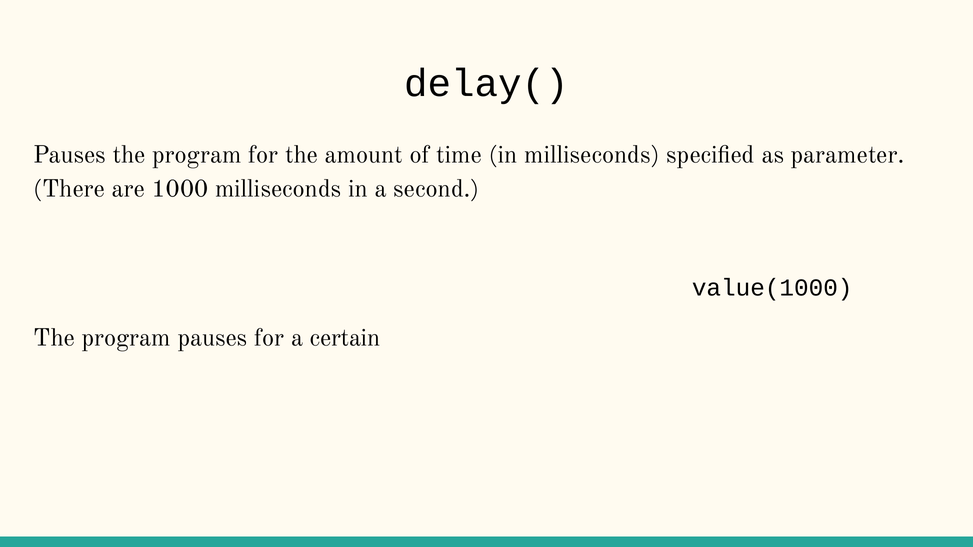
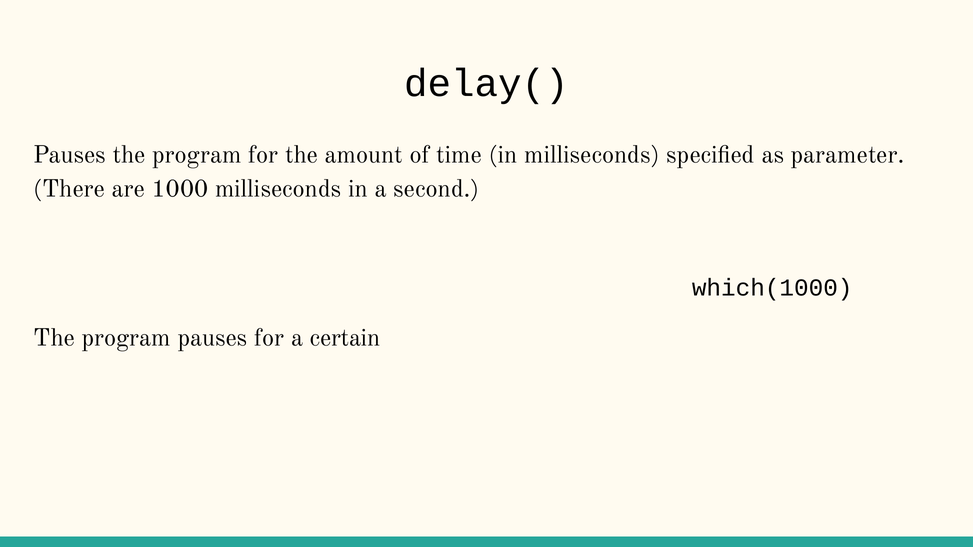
value(1000: value(1000 -> which(1000
